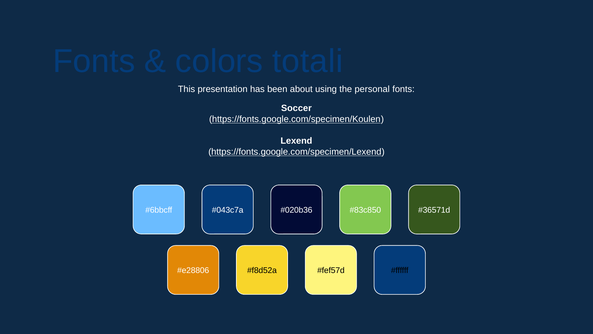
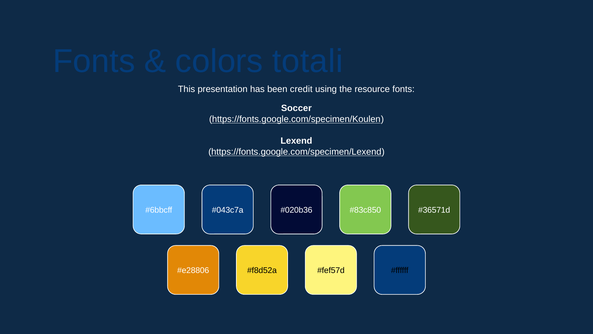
about: about -> credit
personal: personal -> resource
